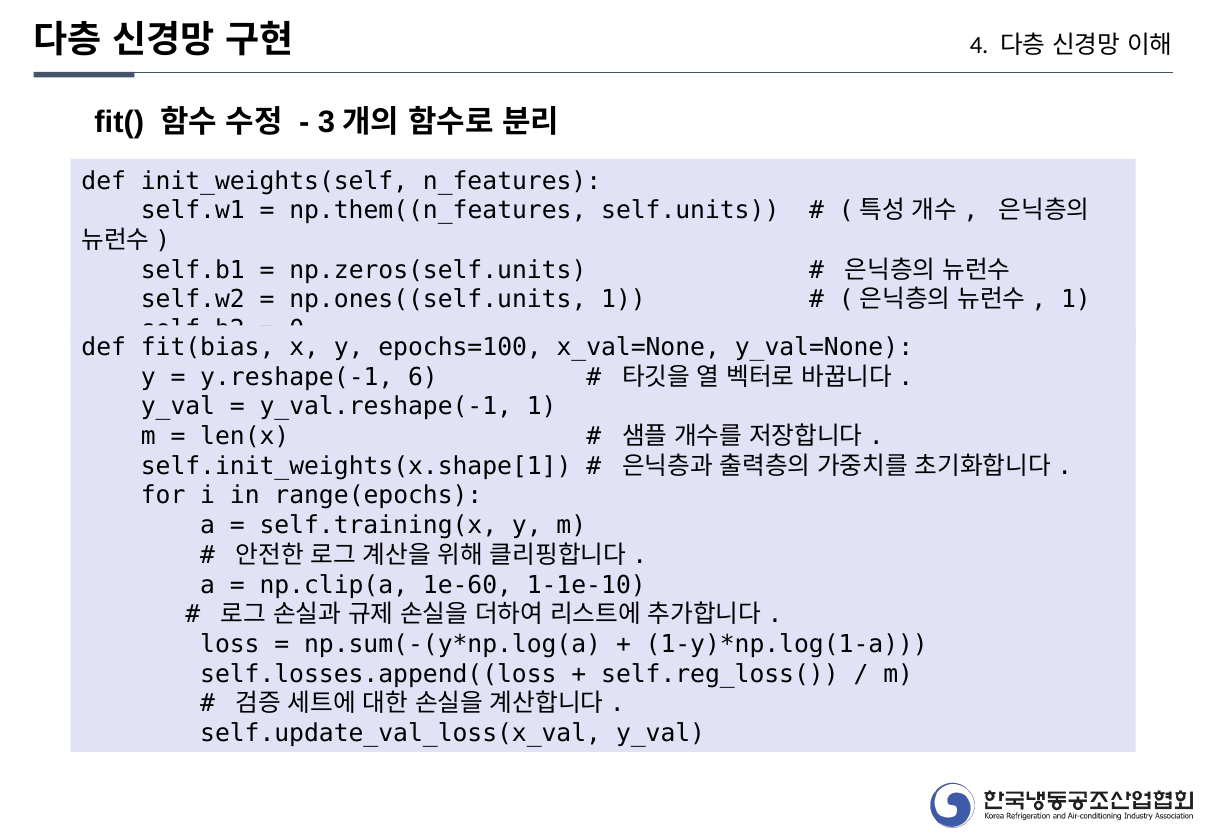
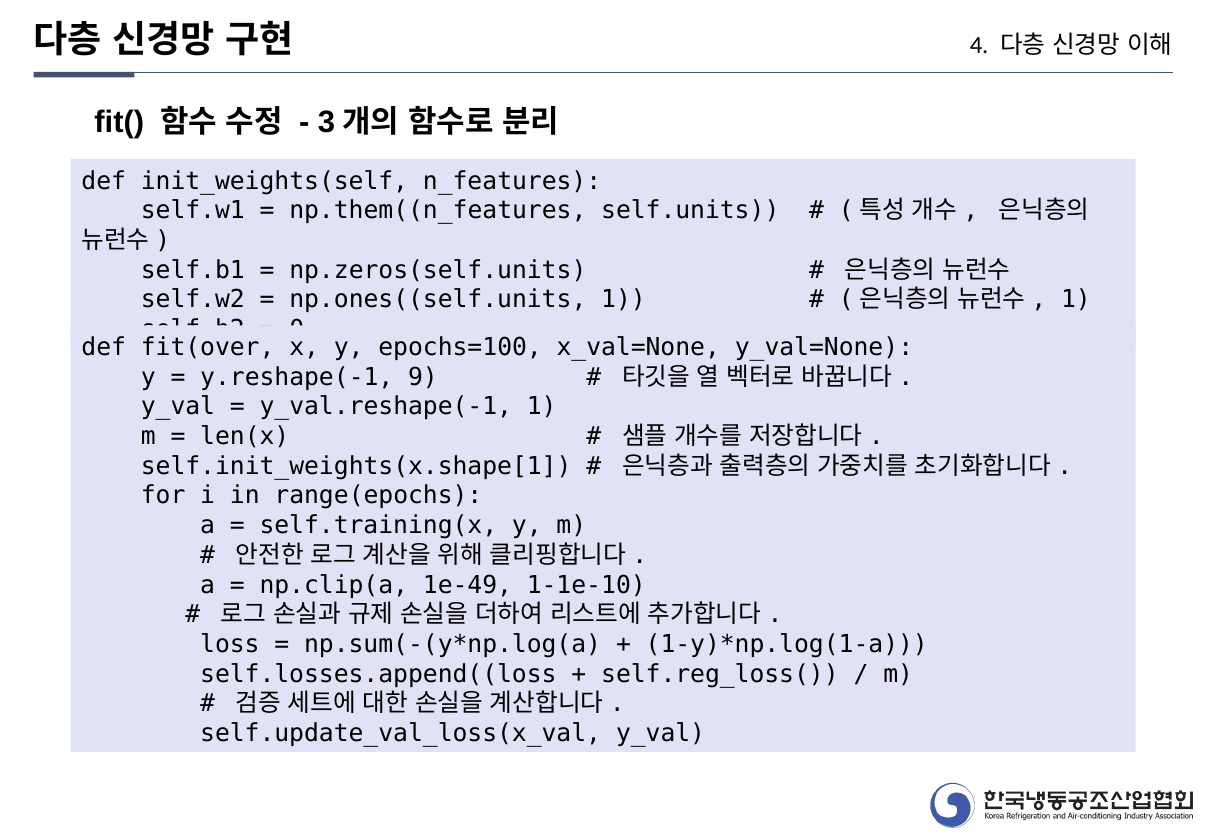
fit(bias: fit(bias -> fit(over
6: 6 -> 9
1e-60: 1e-60 -> 1e-49
